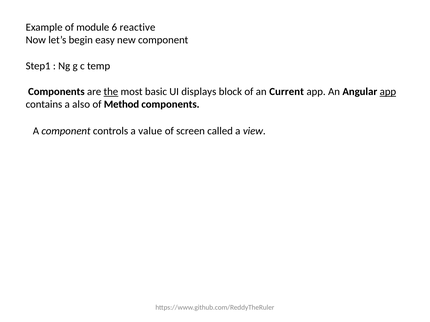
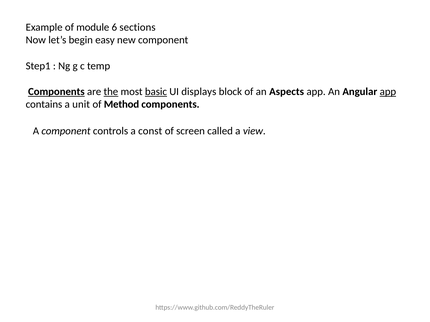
reactive: reactive -> sections
Components at (56, 92) underline: none -> present
basic underline: none -> present
Current: Current -> Aspects
also: also -> unit
value: value -> const
